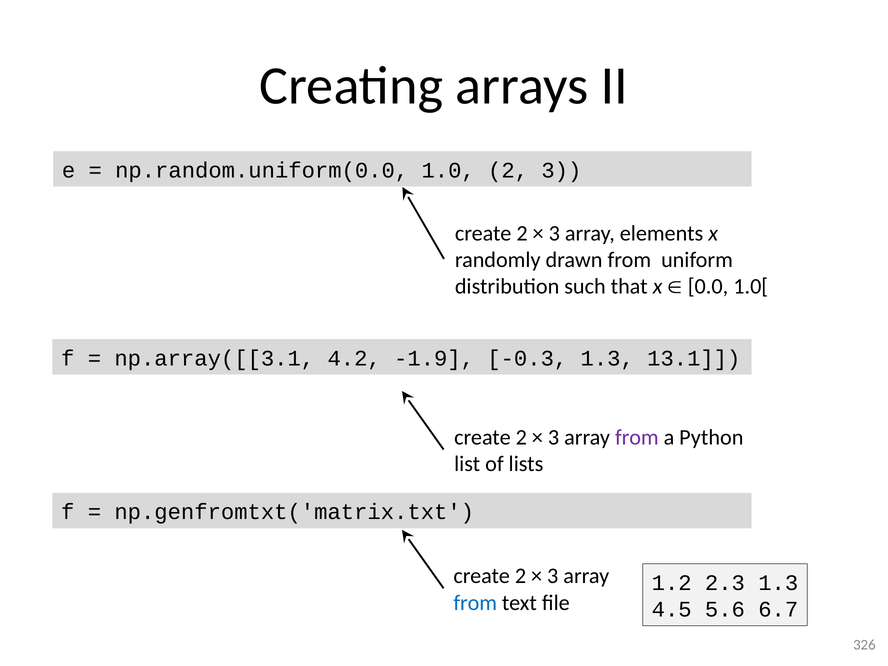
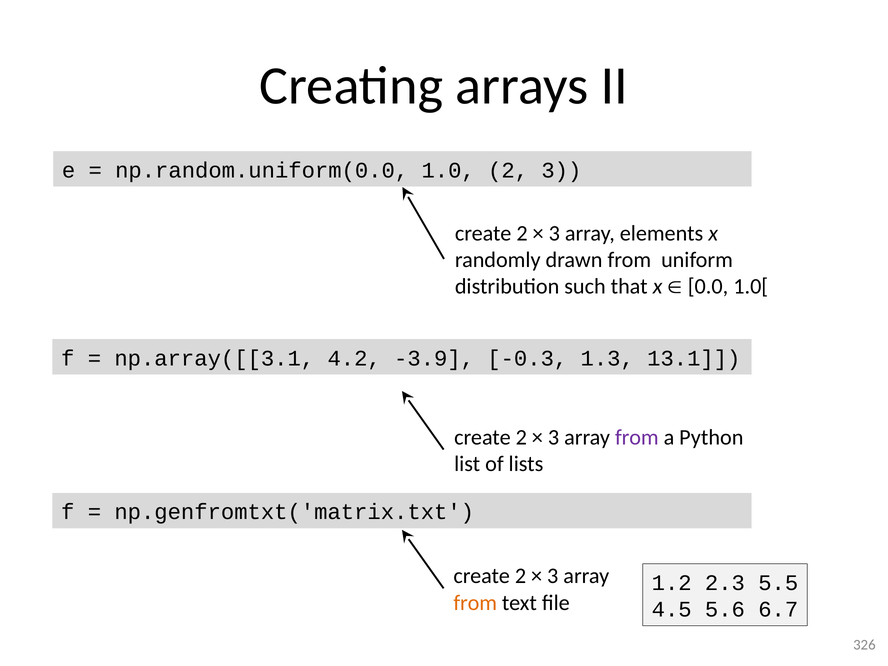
-1.9: -1.9 -> -3.9
2.3 1.3: 1.3 -> 5.5
from at (475, 603) colour: blue -> orange
